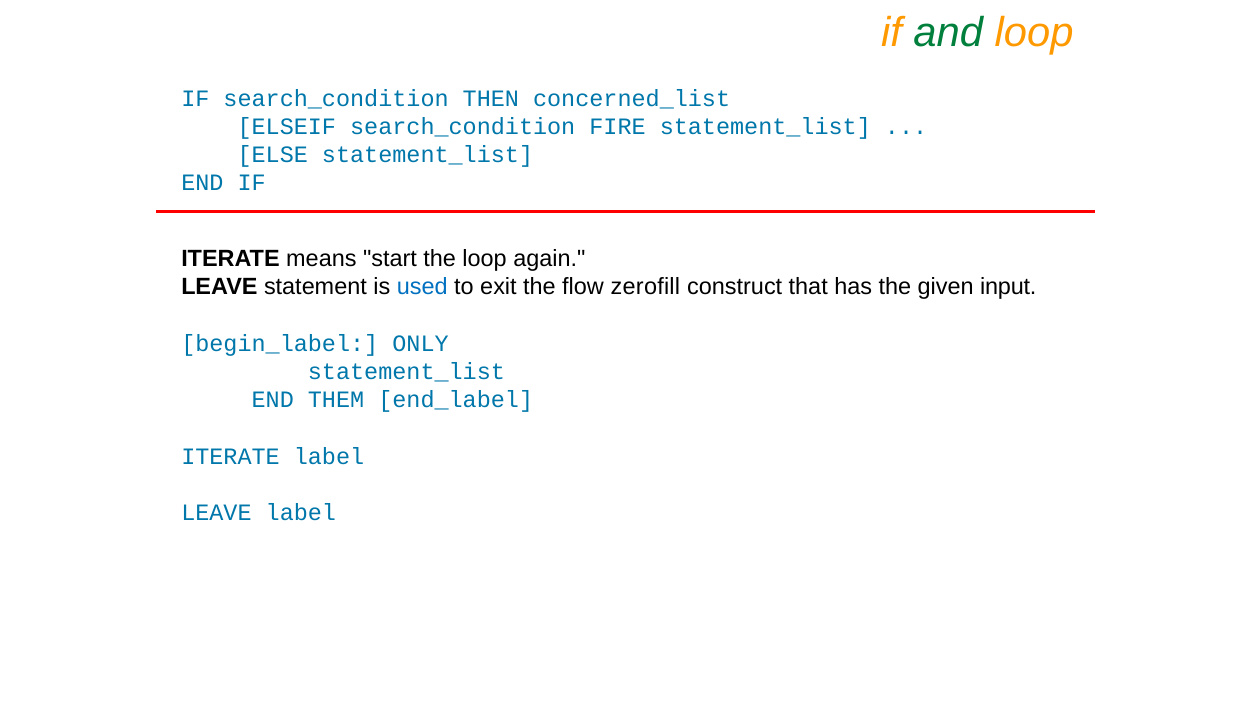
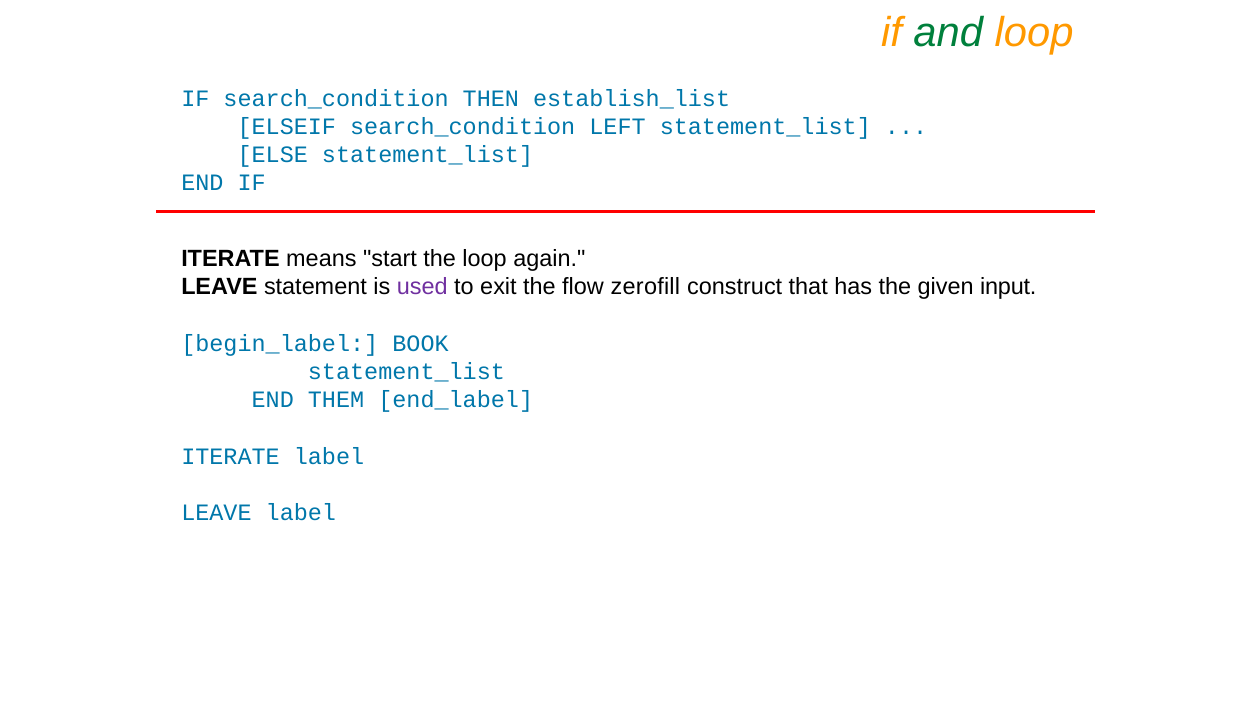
concerned_list: concerned_list -> establish_list
FIRE: FIRE -> LEFT
used colour: blue -> purple
ONLY: ONLY -> BOOK
